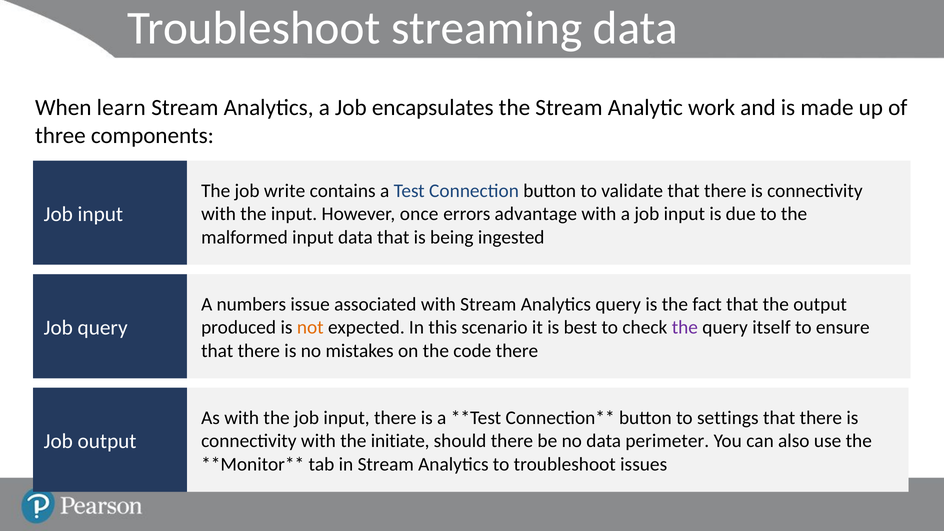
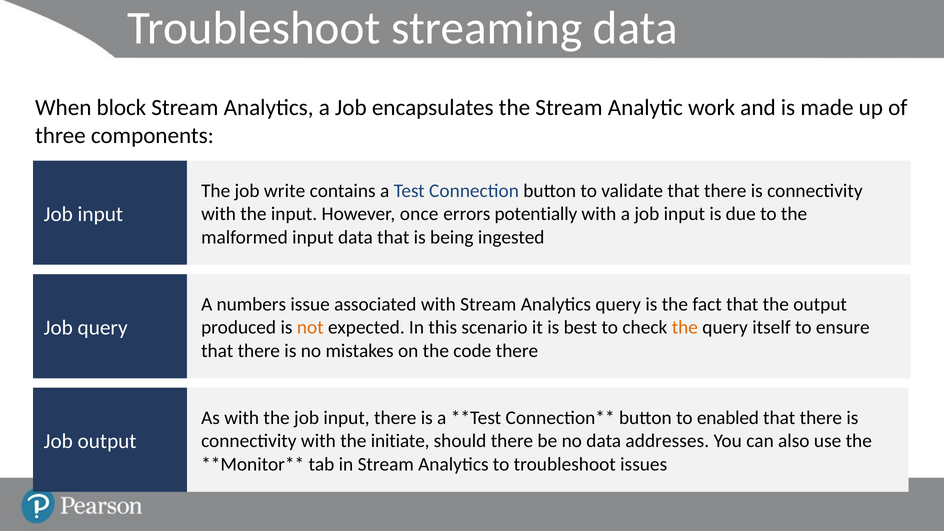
learn: learn -> block
advantage: advantage -> potentially
the at (685, 328) colour: purple -> orange
settings: settings -> enabled
perimeter: perimeter -> addresses
